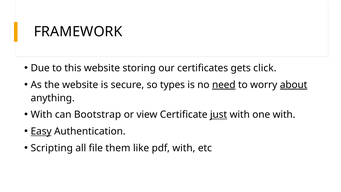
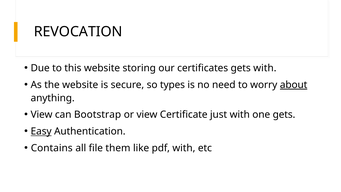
FRAMEWORK: FRAMEWORK -> REVOCATION
gets click: click -> with
need underline: present -> none
With at (42, 115): With -> View
just underline: present -> none
one with: with -> gets
Scripting: Scripting -> Contains
